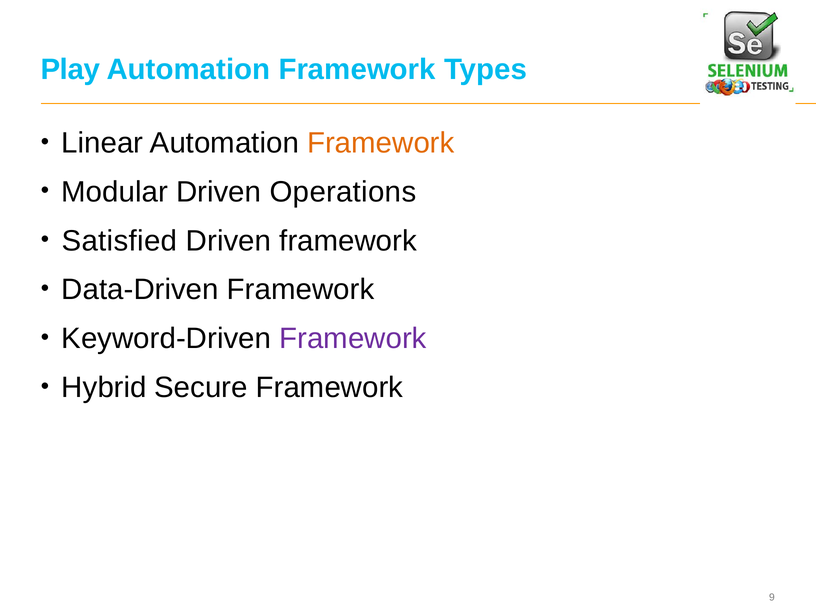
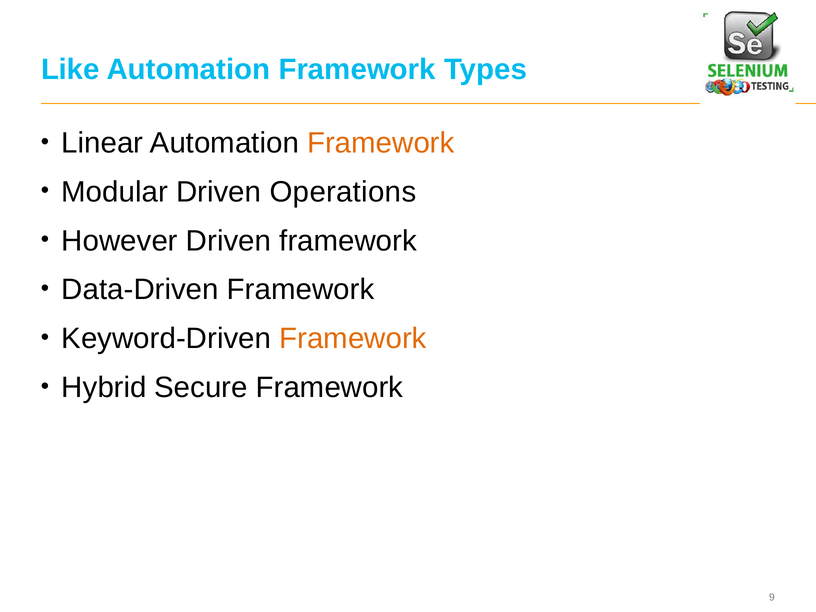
Play: Play -> Like
Satisfied: Satisfied -> However
Framework at (353, 339) colour: purple -> orange
